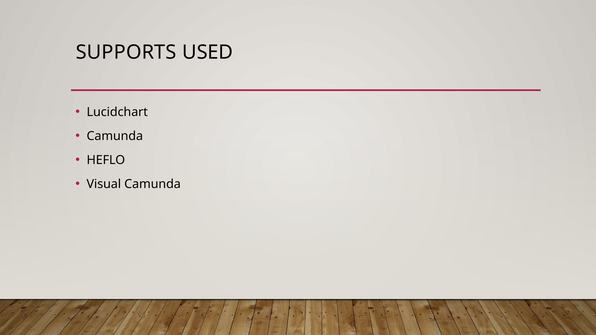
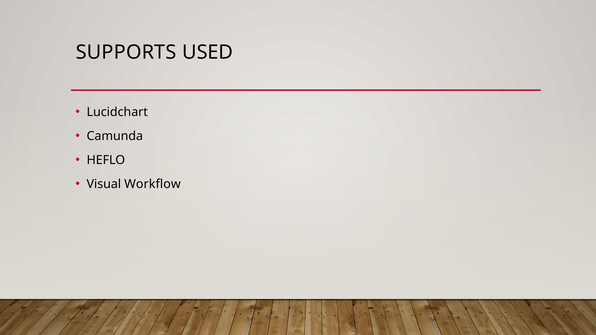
Visual Camunda: Camunda -> Workflow
